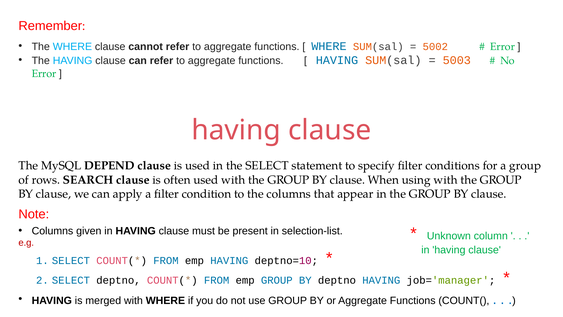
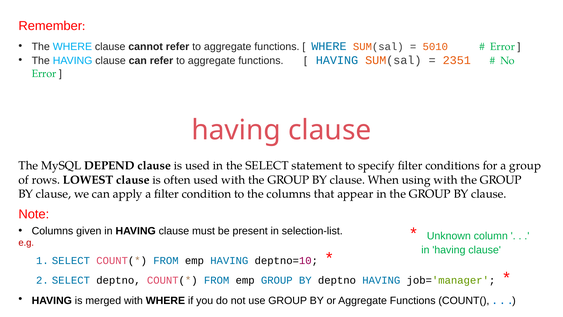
5002: 5002 -> 5010
5003: 5003 -> 2351
SEARCH: SEARCH -> LOWEST
